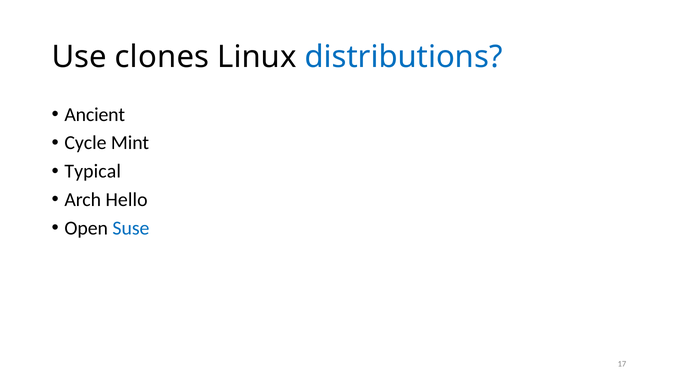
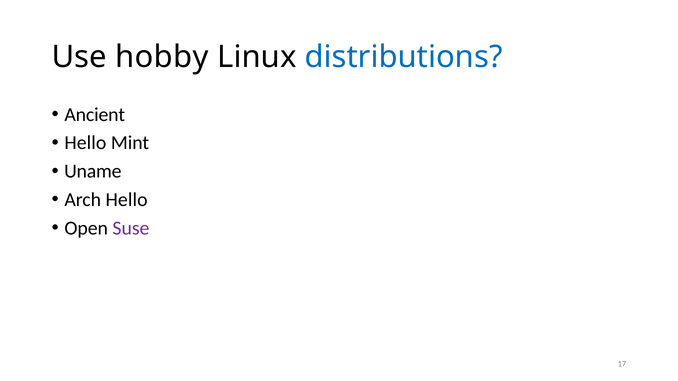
clones: clones -> hobby
Cycle at (85, 143): Cycle -> Hello
Typical: Typical -> Uname
Suse colour: blue -> purple
